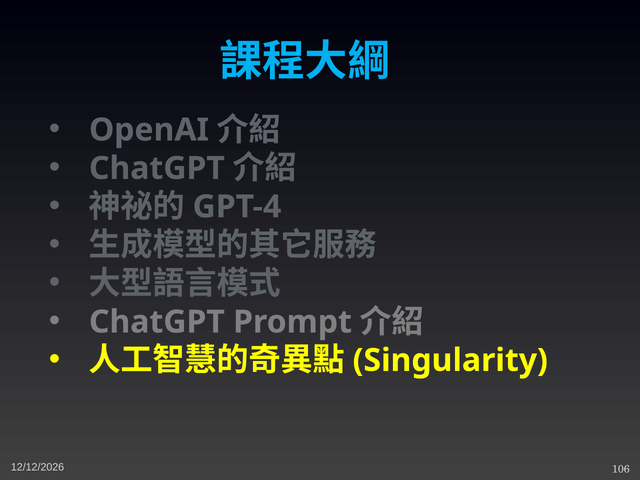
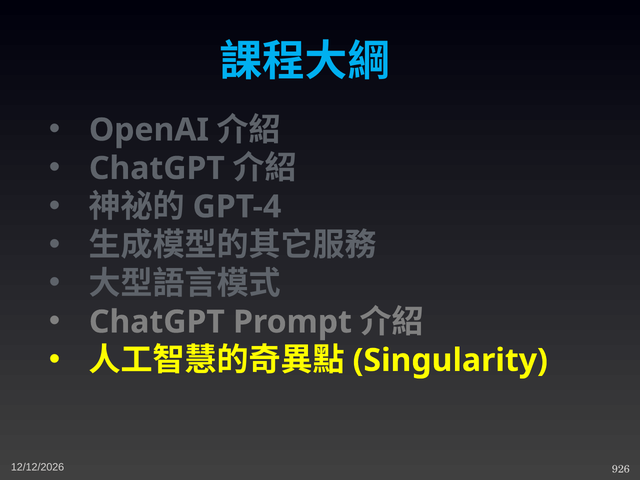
106: 106 -> 926
